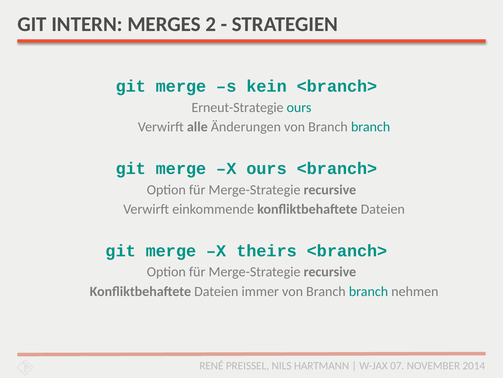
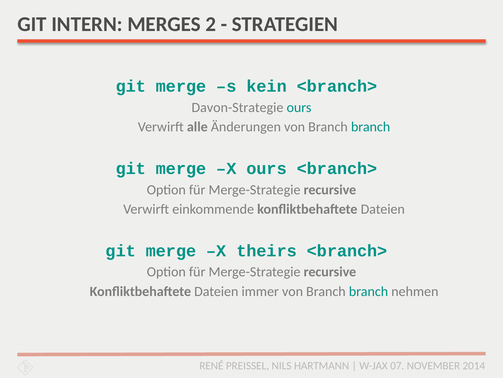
Erneut-Strategie: Erneut-Strategie -> Davon-Strategie
